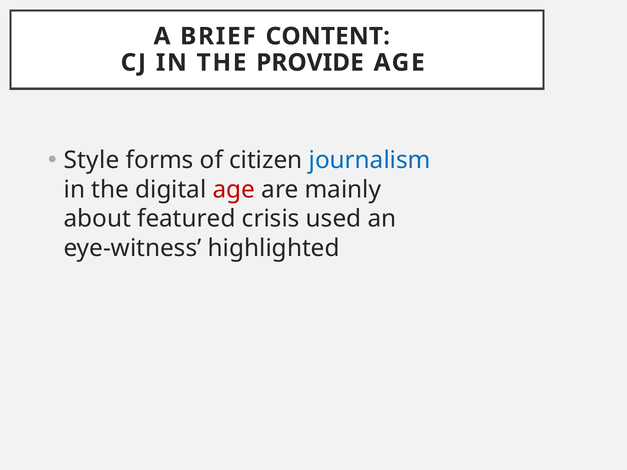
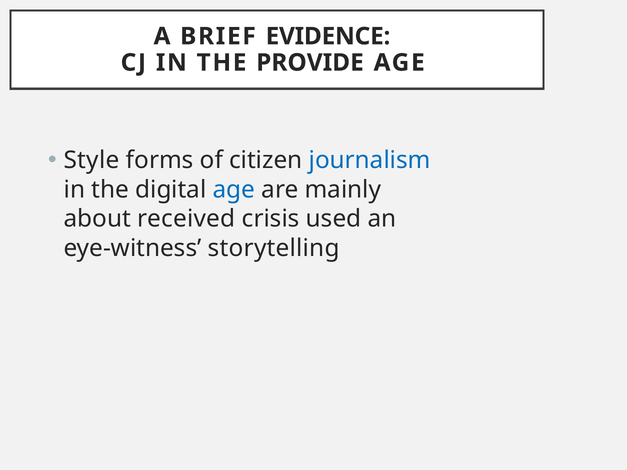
CONTENT: CONTENT -> EVIDENCE
age at (234, 190) colour: red -> blue
featured: featured -> received
highlighted: highlighted -> storytelling
